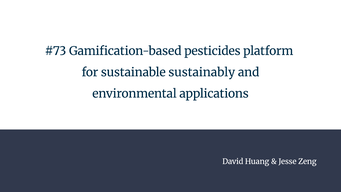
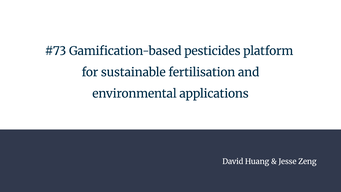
sustainably: sustainably -> fertilisation
